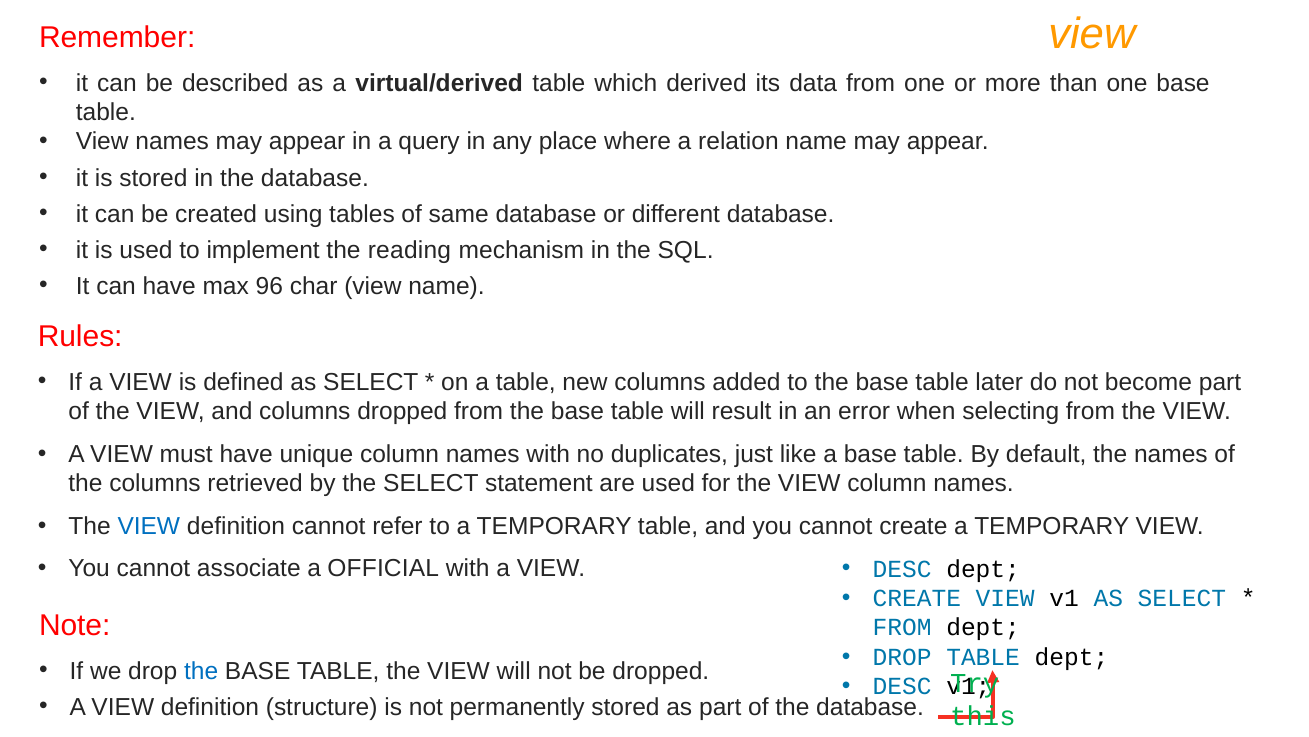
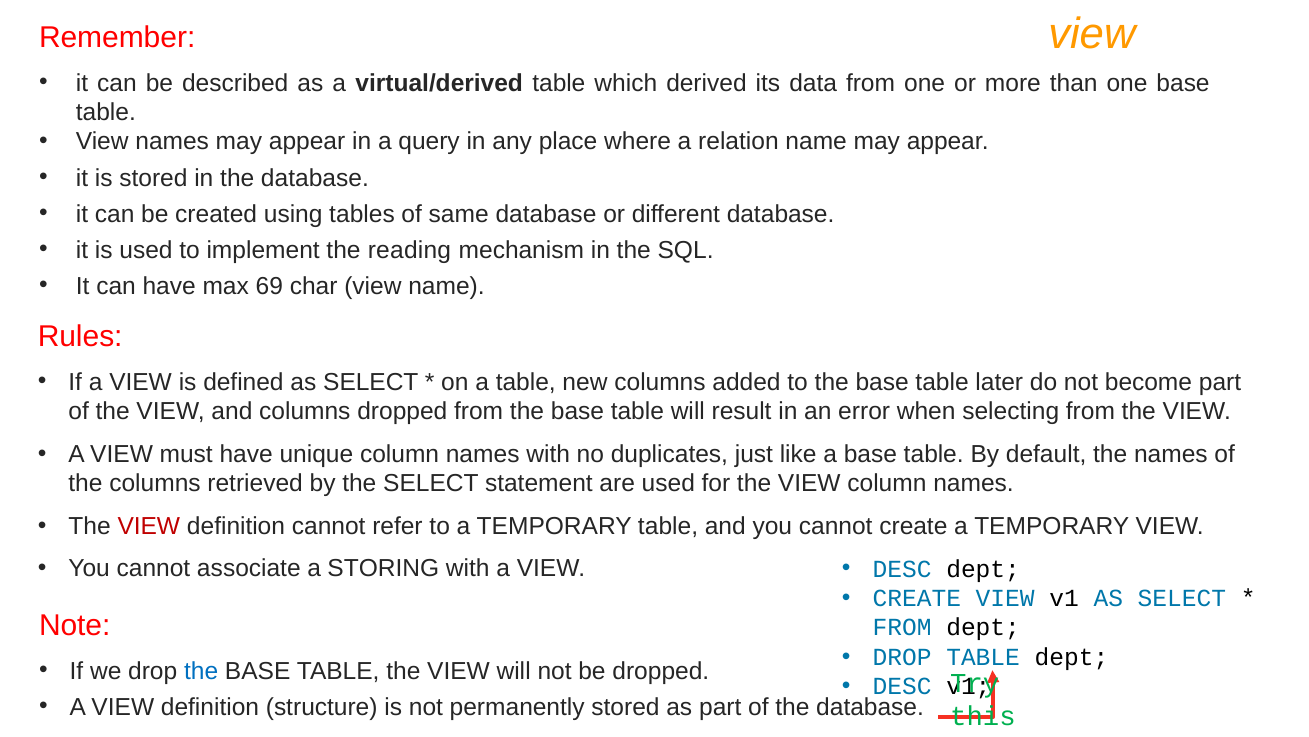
96: 96 -> 69
VIEW at (149, 526) colour: blue -> red
OFFICIAL: OFFICIAL -> STORING
